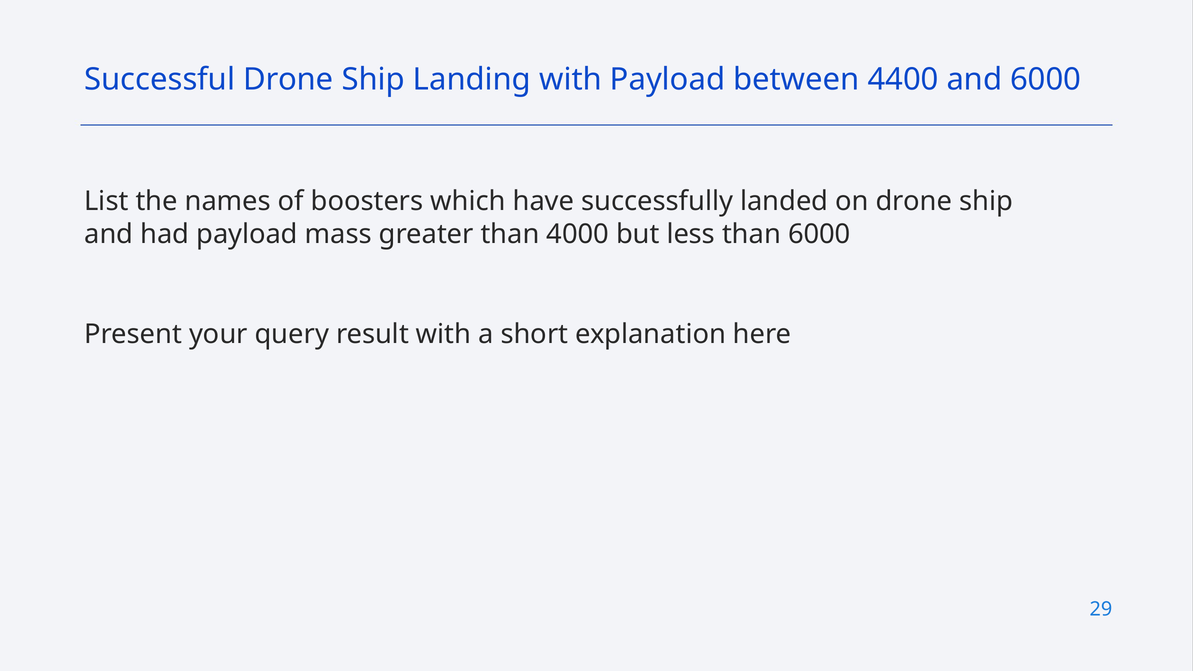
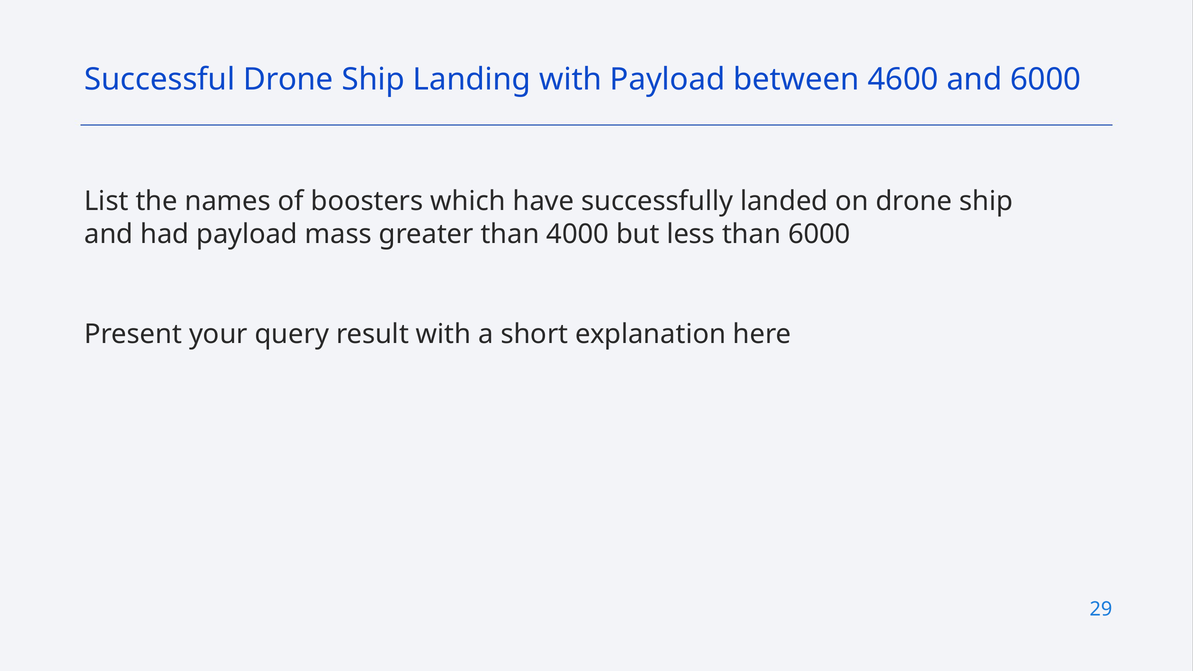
4400: 4400 -> 4600
